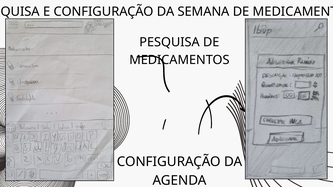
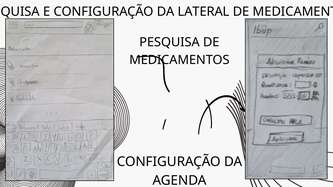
SEMANA: SEMANA -> LATERAL
